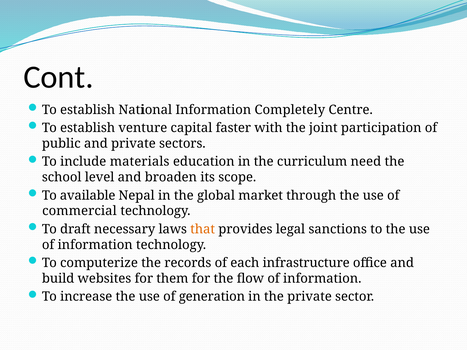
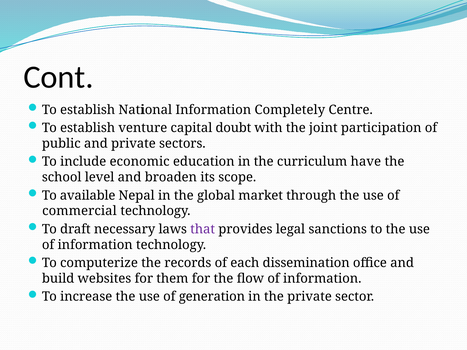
faster: faster -> doubt
materials: materials -> economic
need: need -> have
that colour: orange -> purple
infrastructure: infrastructure -> dissemination
